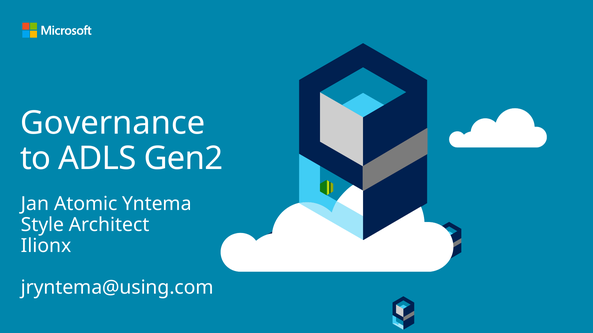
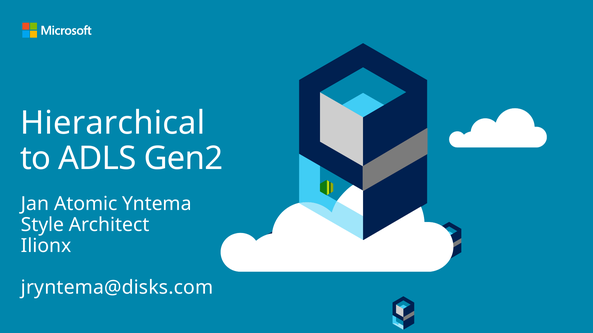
Governance: Governance -> Hierarchical
jryntema@using.com: jryntema@using.com -> jryntema@disks.com
